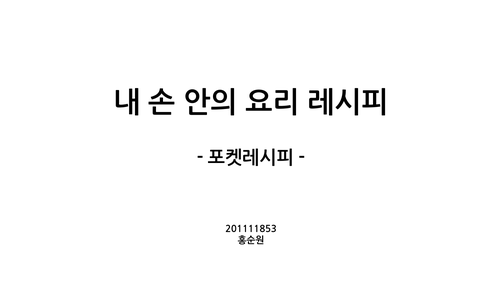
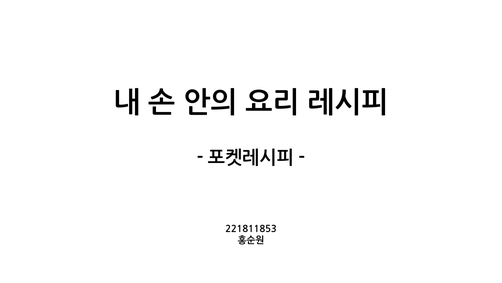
201111853: 201111853 -> 221811853
